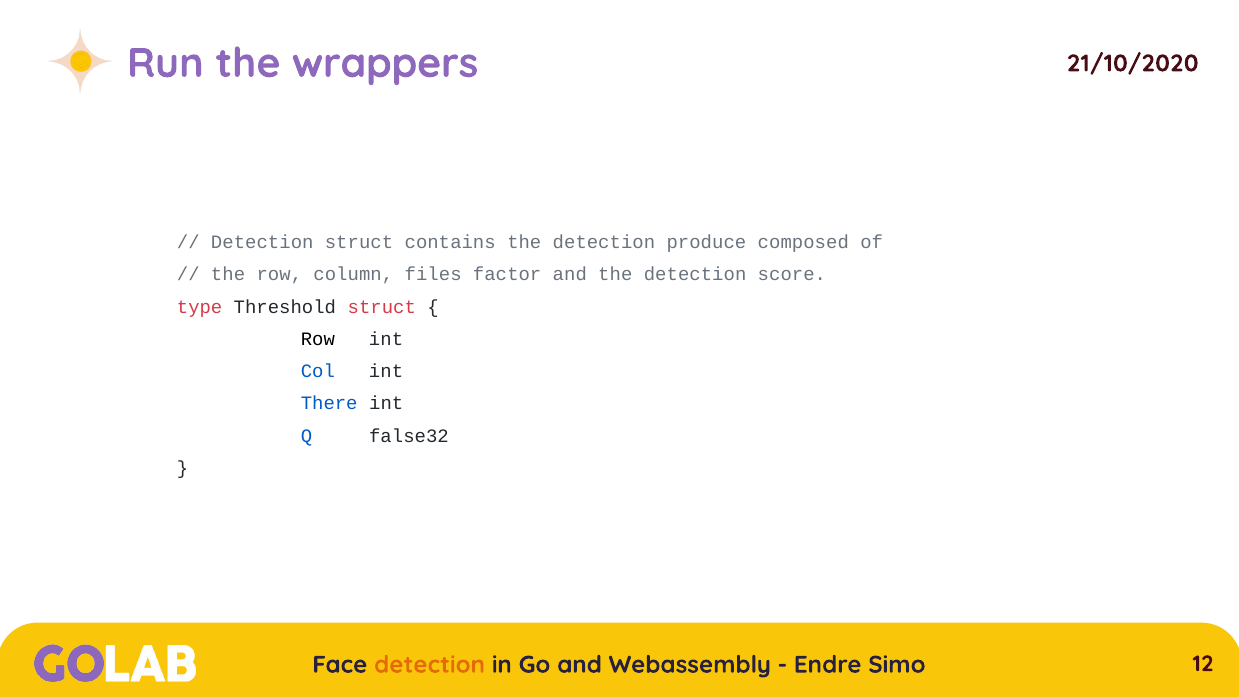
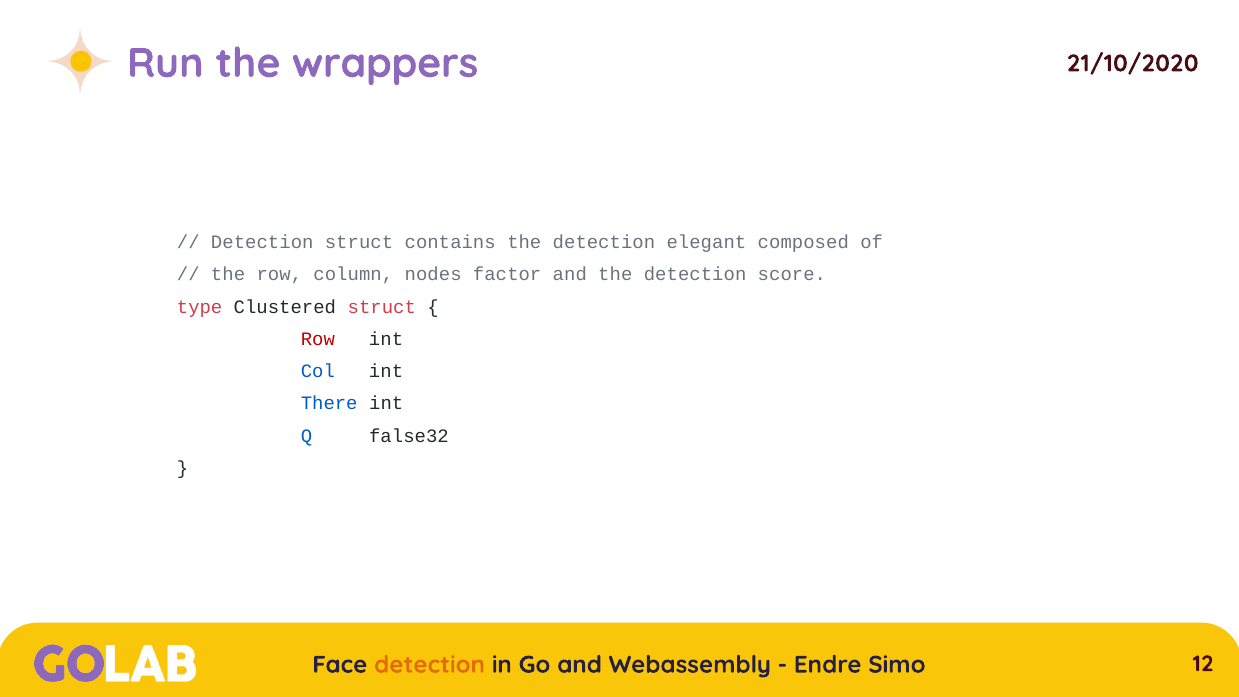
produce: produce -> elegant
files: files -> nodes
Threshold: Threshold -> Clustered
Row at (318, 339) colour: black -> red
